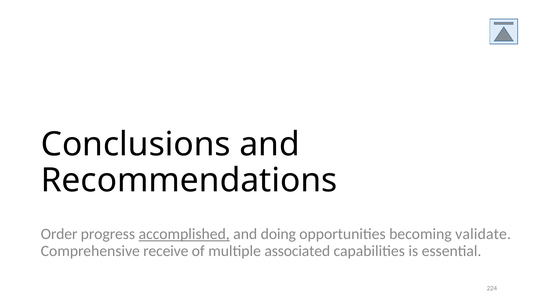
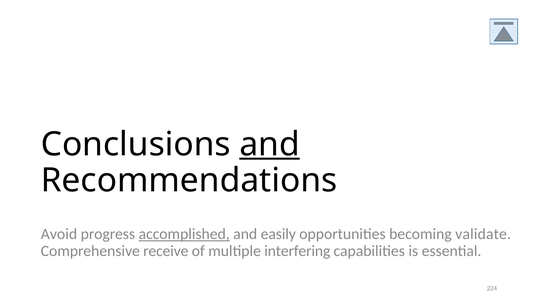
and at (270, 145) underline: none -> present
Order: Order -> Avoid
doing: doing -> easily
associated: associated -> interfering
